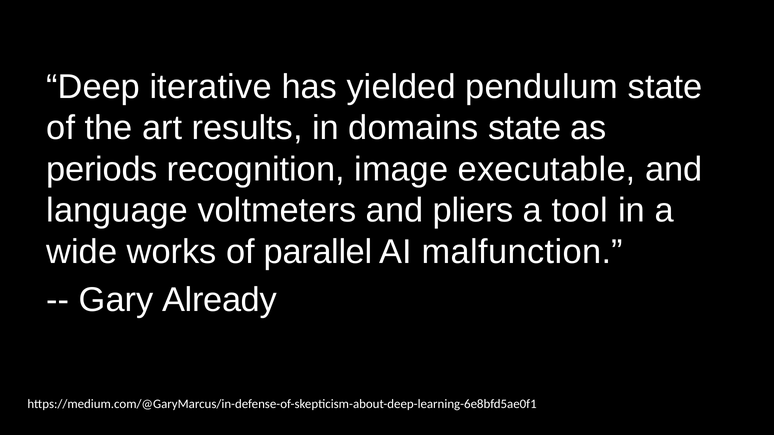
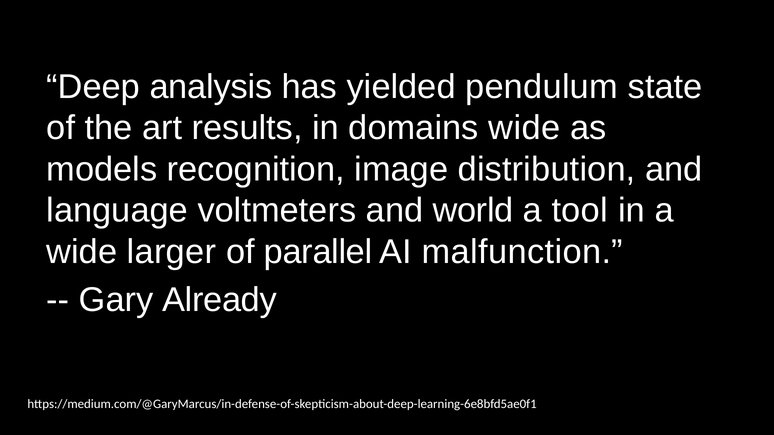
iterative: iterative -> analysis
domains state: state -> wide
periods: periods -> models
executable: executable -> distribution
pliers: pliers -> world
works: works -> larger
